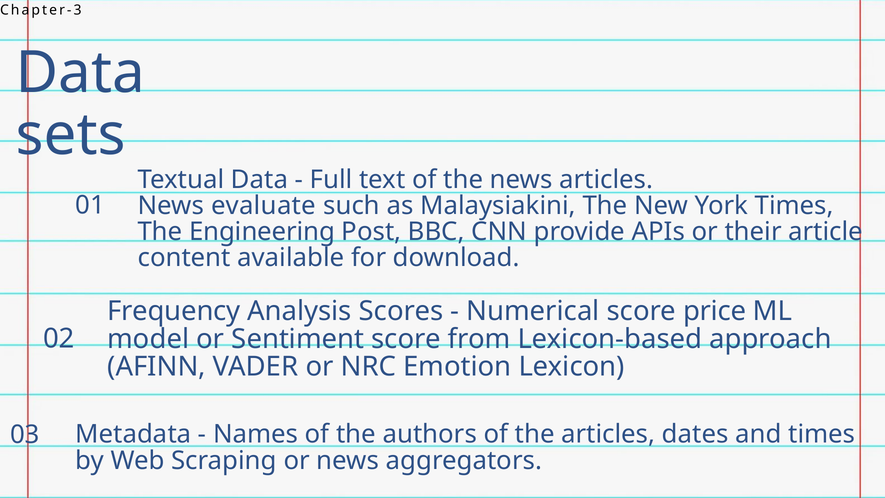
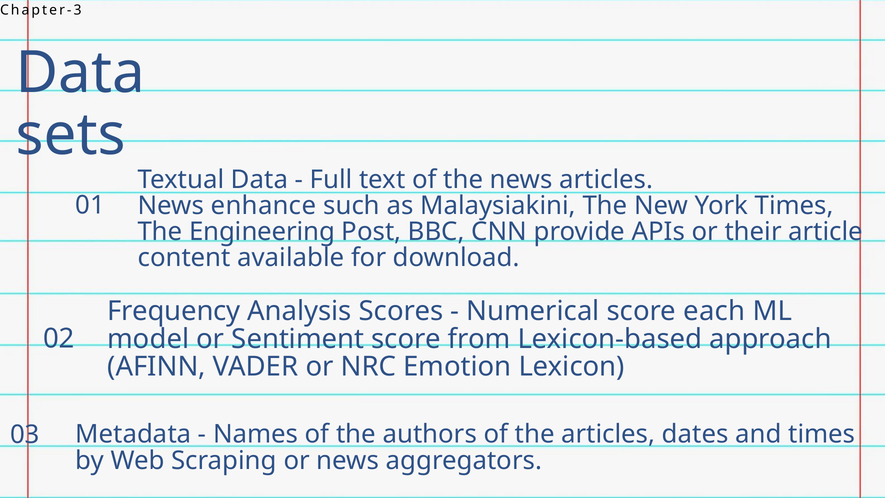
evaluate: evaluate -> enhance
price: price -> each
